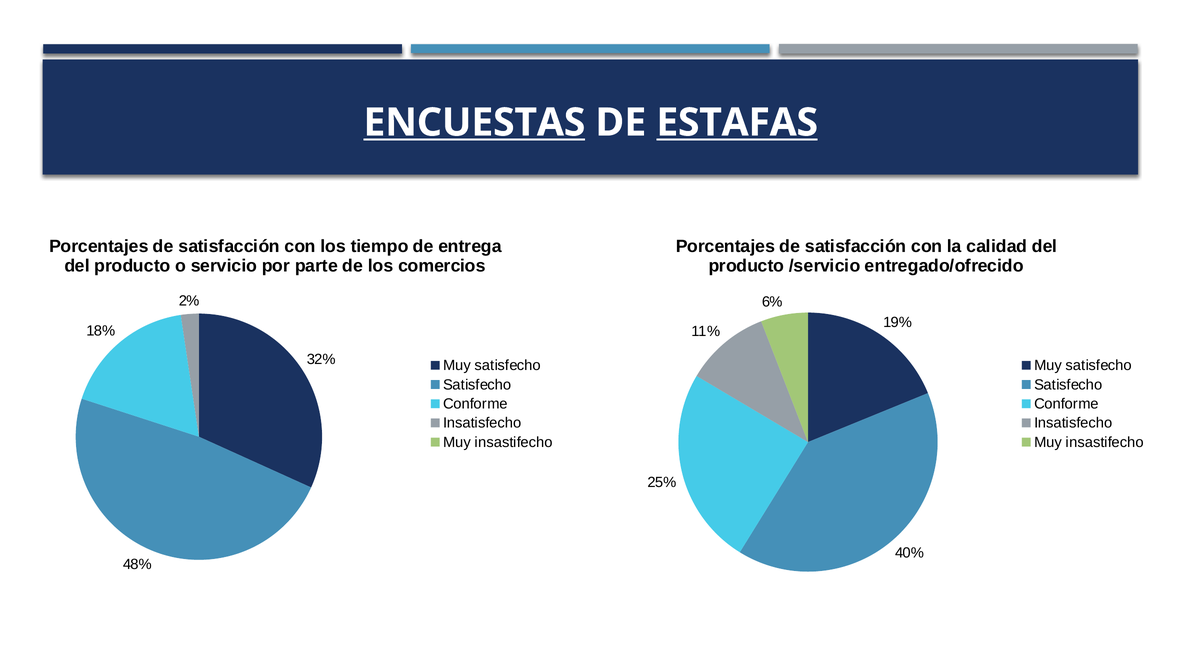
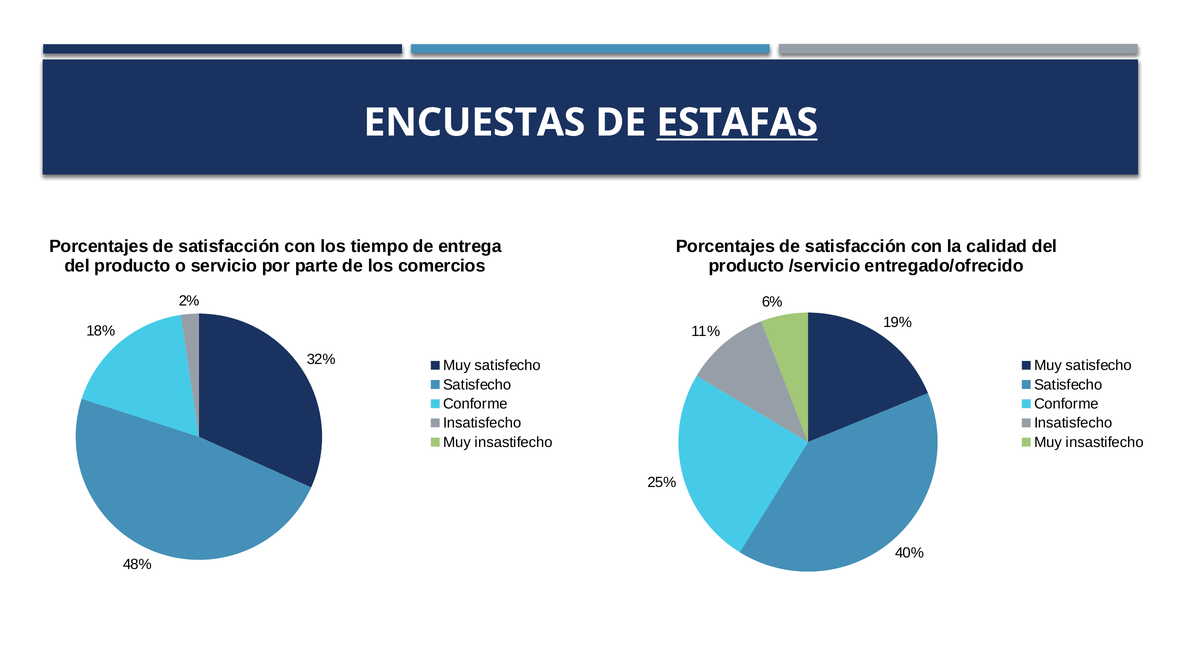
ENCUESTAS underline: present -> none
